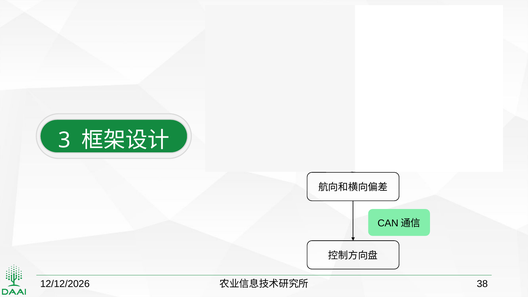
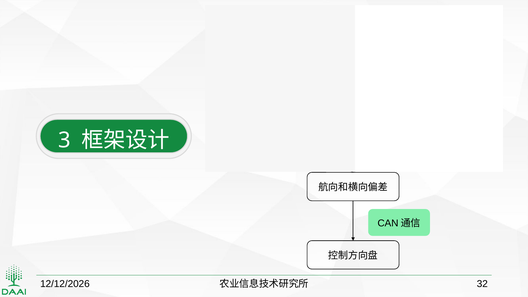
38: 38 -> 32
